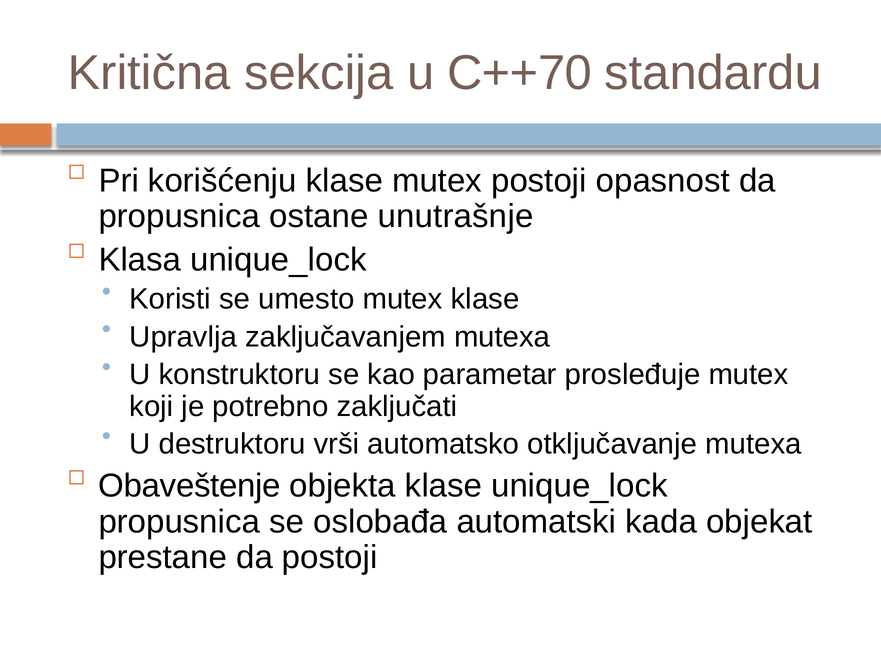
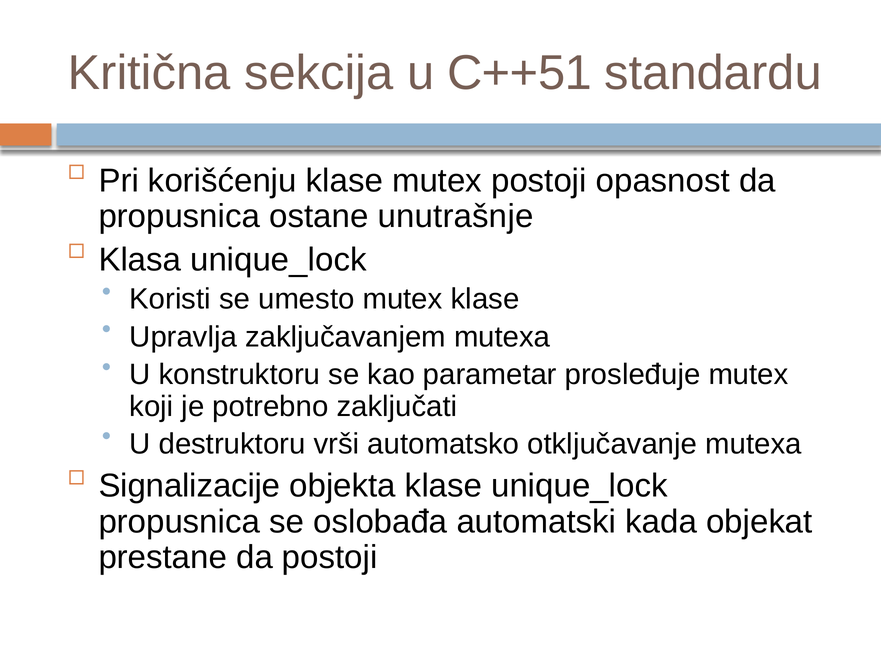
C++70: C++70 -> C++51
Obaveštenje: Obaveštenje -> Signalizacije
